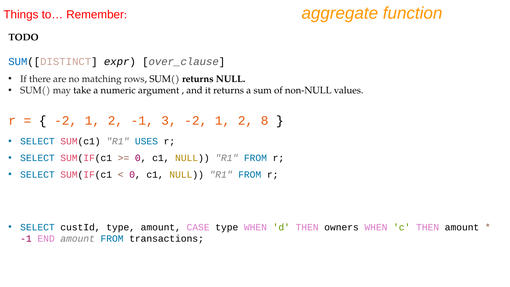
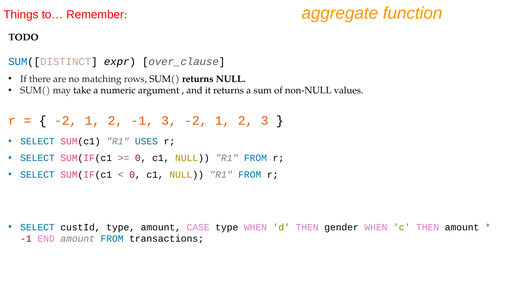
2 8: 8 -> 3
owners: owners -> gender
